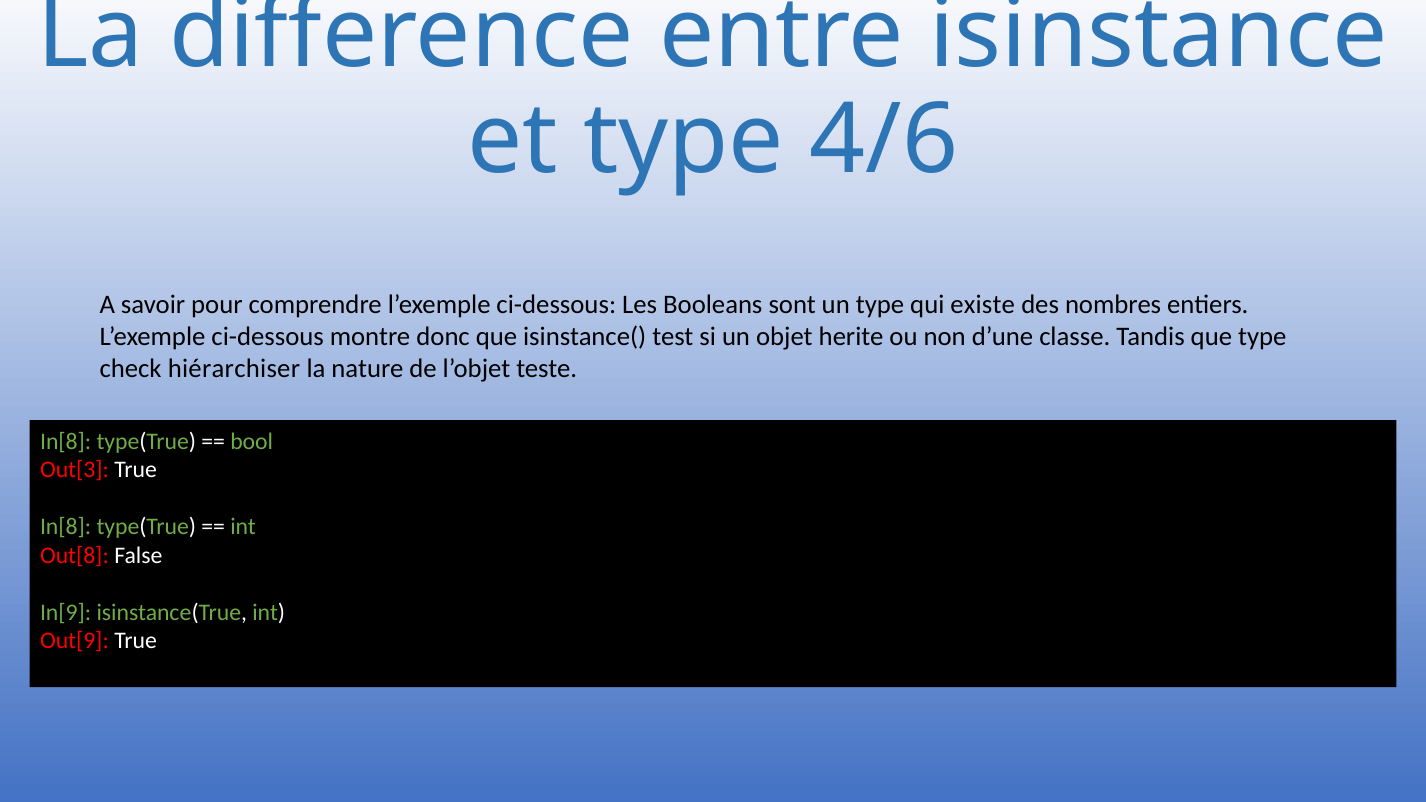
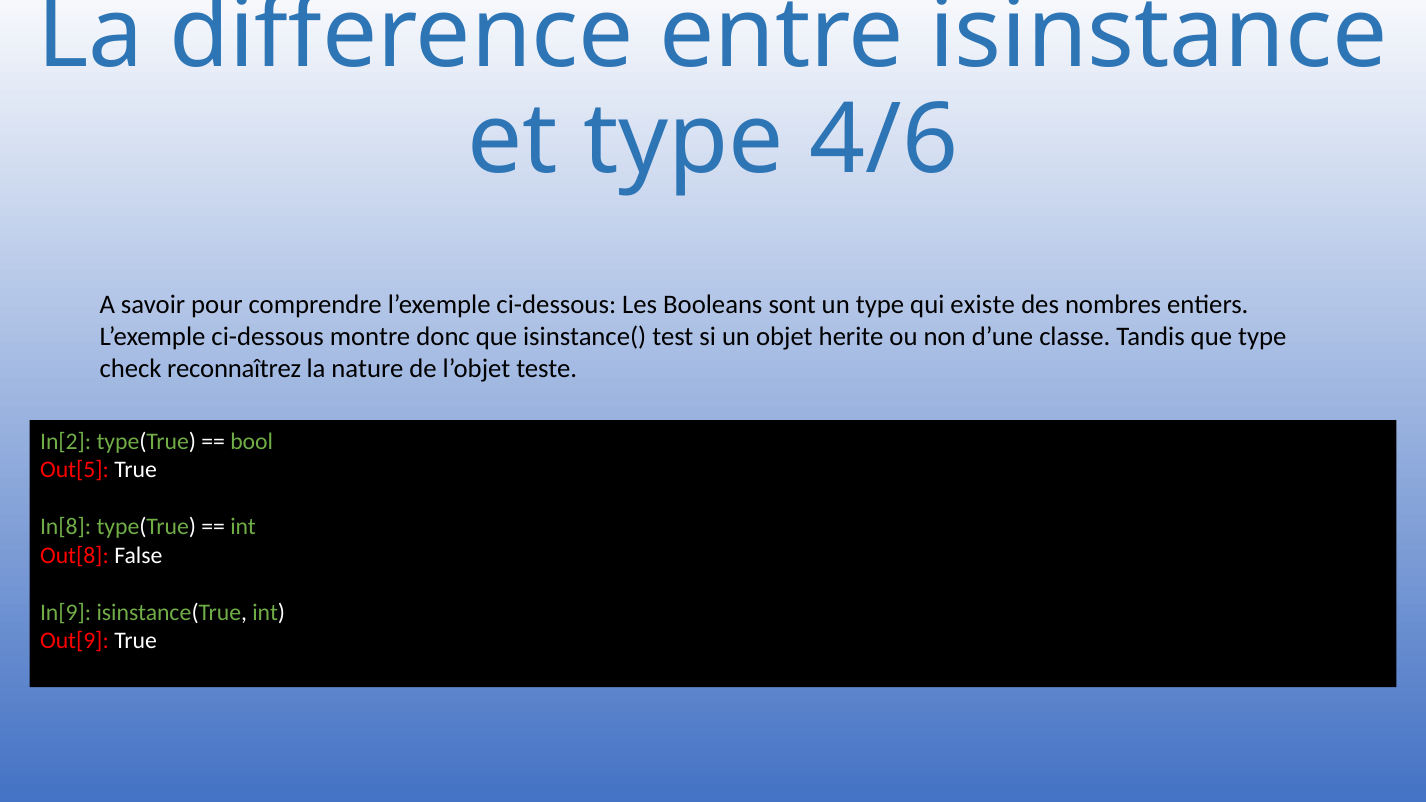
hiérarchiser: hiérarchiser -> reconnaîtrez
In[8 at (66, 441): In[8 -> In[2
Out[3: Out[3 -> Out[5
